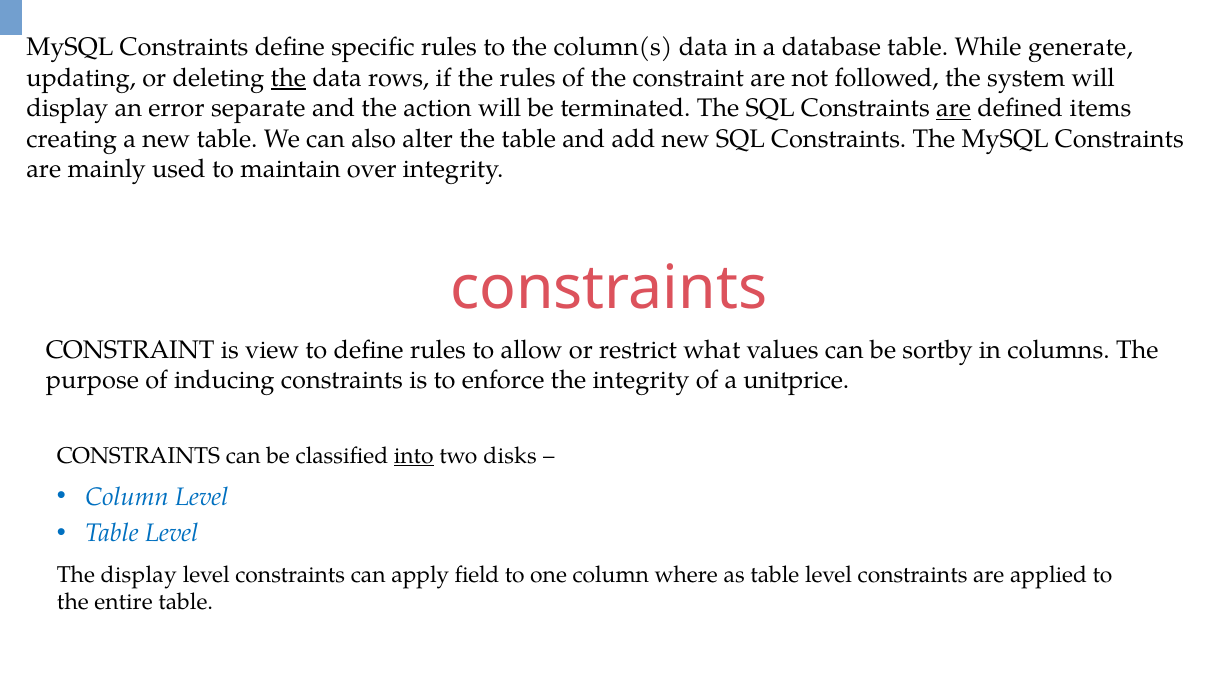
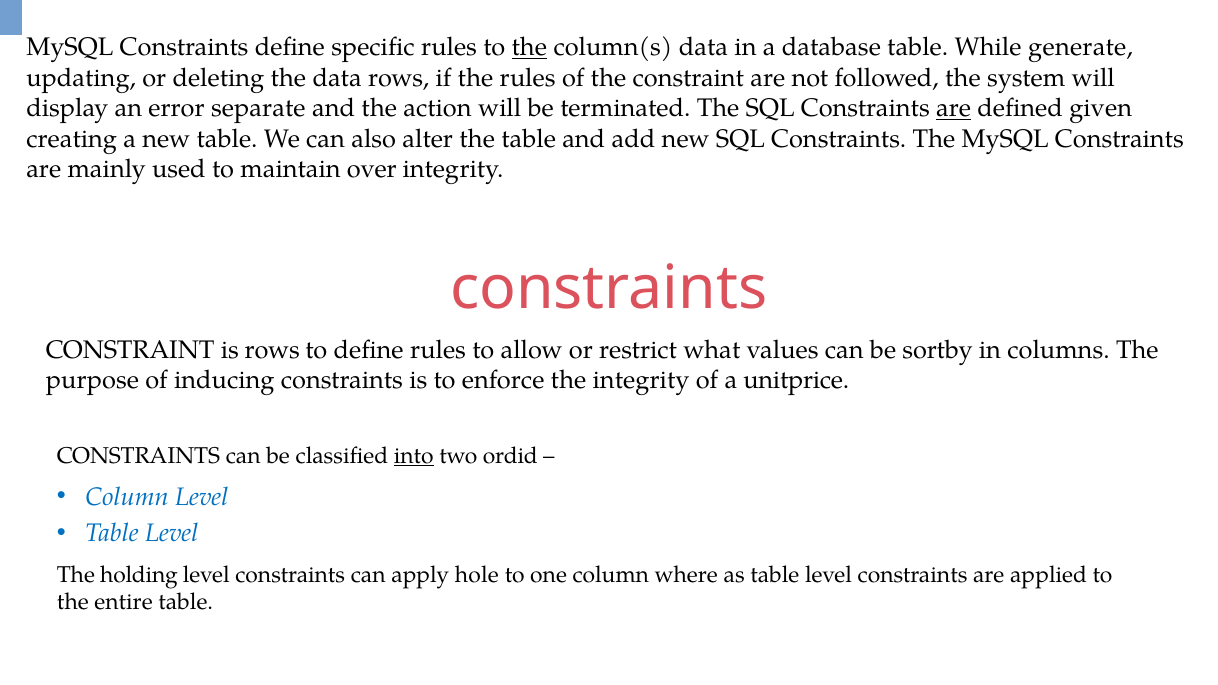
the at (529, 48) underline: none -> present
the at (288, 78) underline: present -> none
items: items -> given
is view: view -> rows
disks: disks -> ordid
The display: display -> holding
field: field -> hole
